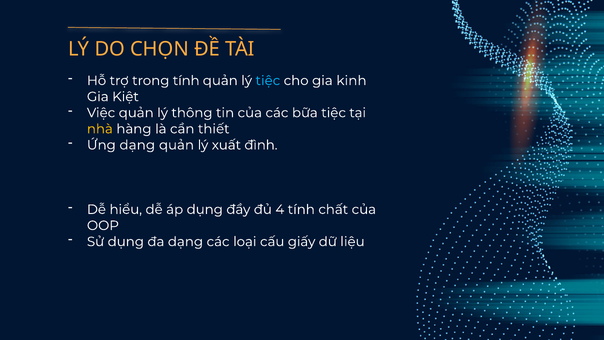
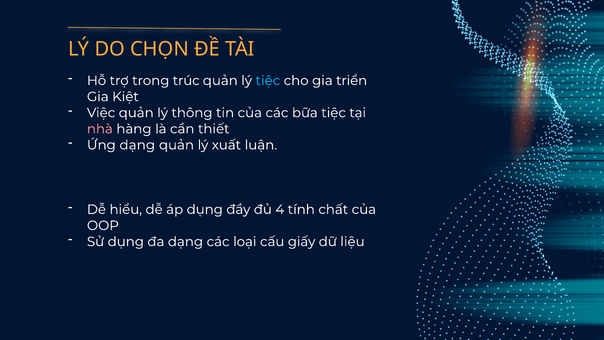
trong tính: tính -> trúc
kinh: kinh -> triển
nhà colour: yellow -> pink
đình: đình -> luận
